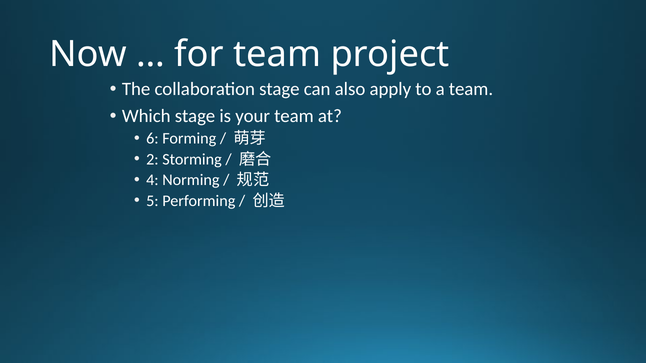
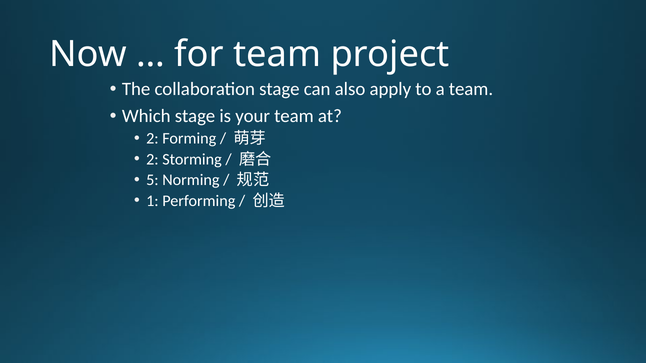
6 at (152, 139): 6 -> 2
4: 4 -> 5
5: 5 -> 1
